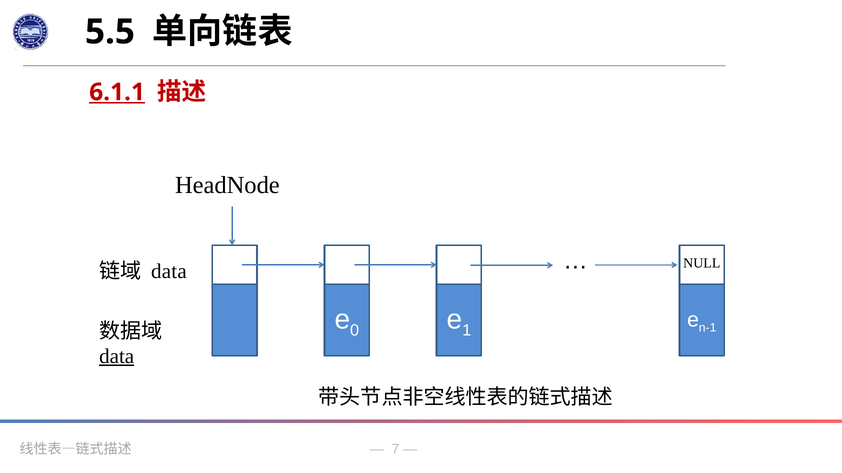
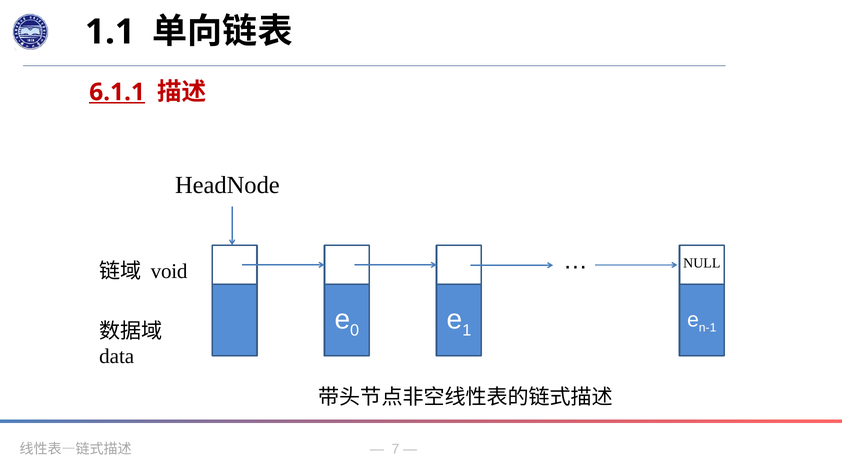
5.5: 5.5 -> 1.1
data at (169, 272): data -> void
data at (117, 357) underline: present -> none
